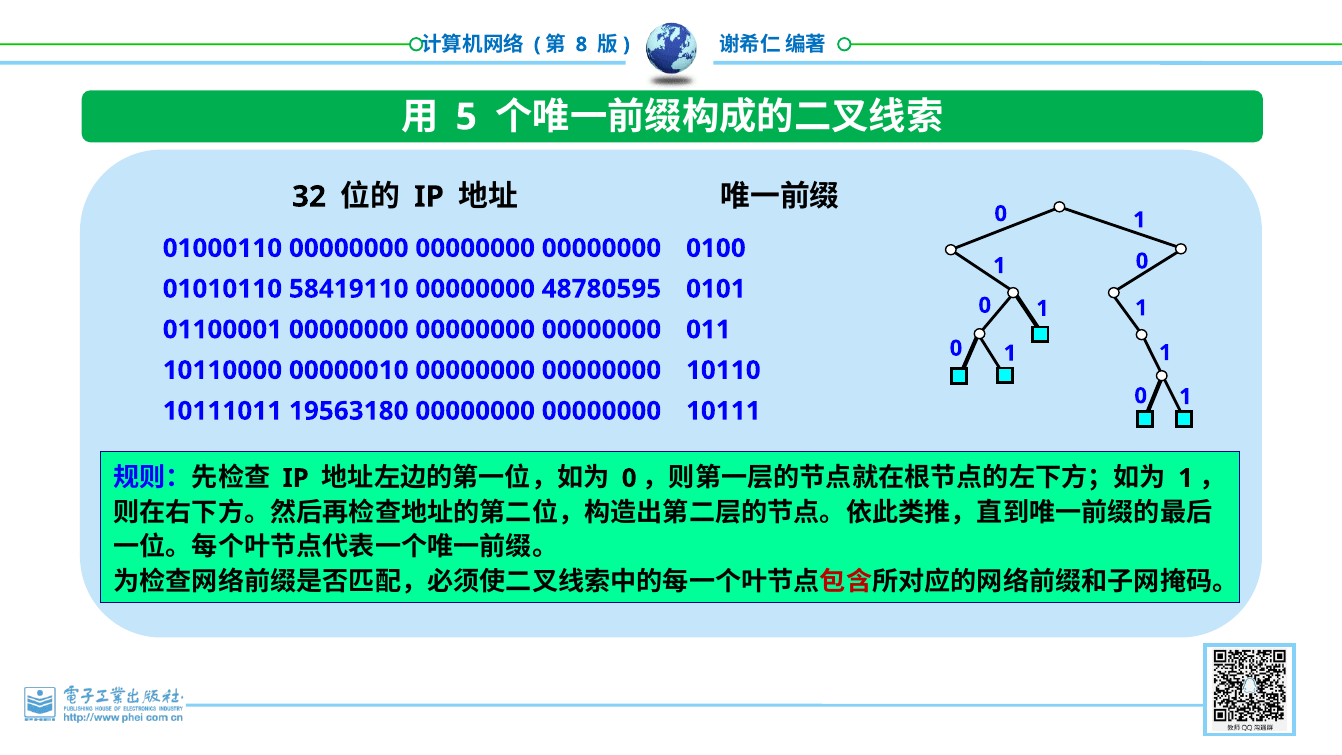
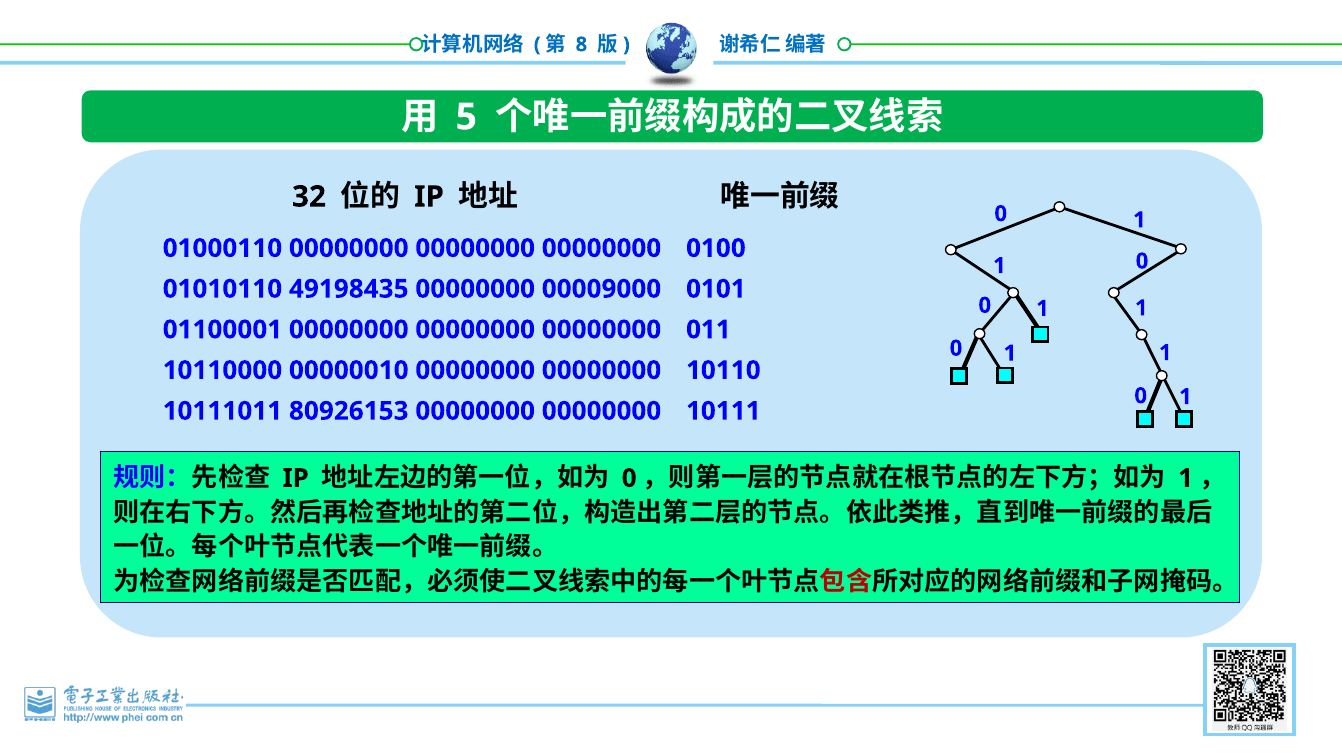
58419110: 58419110 -> 49198435
48780595: 48780595 -> 00009000
19563180: 19563180 -> 80926153
